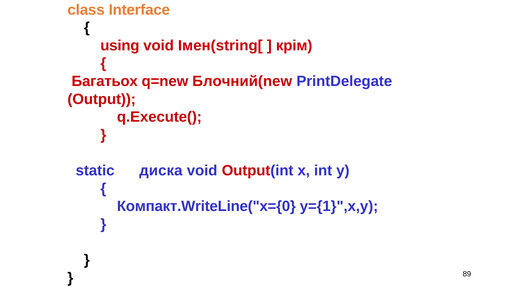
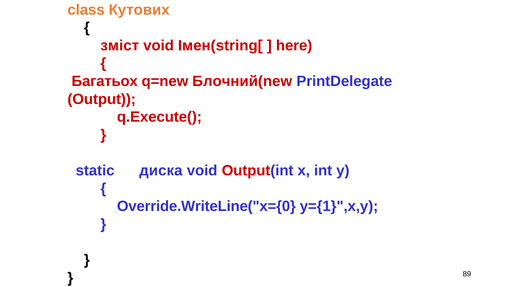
Interface: Interface -> Кутових
using: using -> зміст
крім: крім -> here
Компакт.WriteLine("x={0: Компакт.WriteLine("x={0 -> Override.WriteLine("x={0
